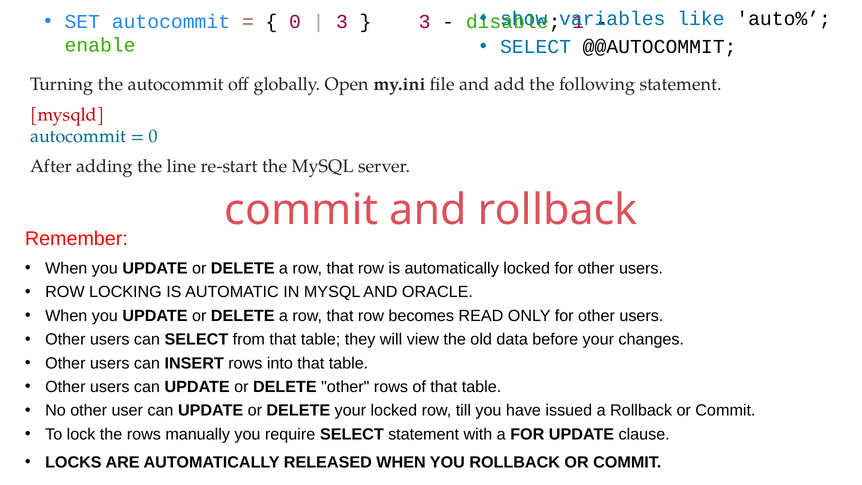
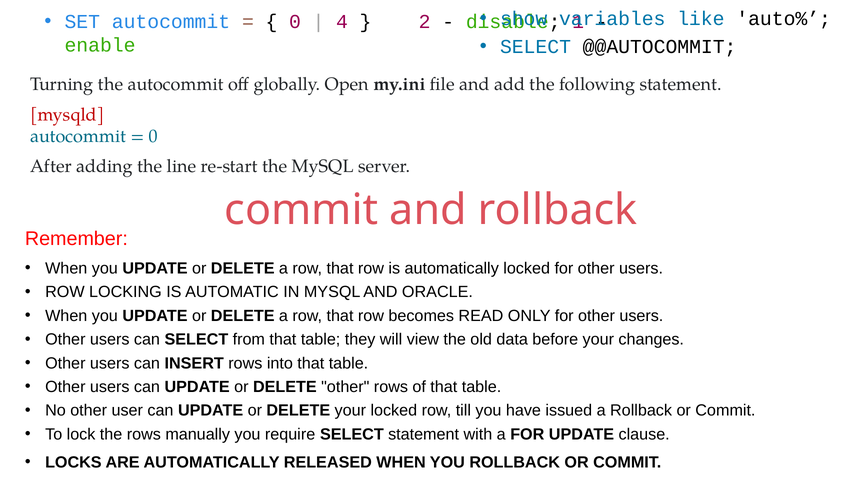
3 at (342, 22): 3 -> 4
3 at (425, 22): 3 -> 2
